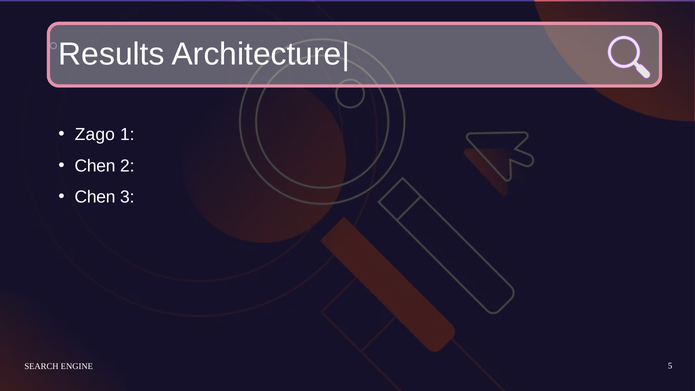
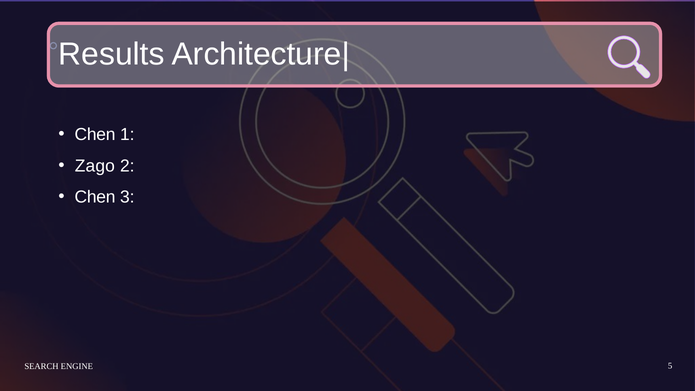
Zago at (95, 135): Zago -> Chen
Chen at (95, 166): Chen -> Zago
